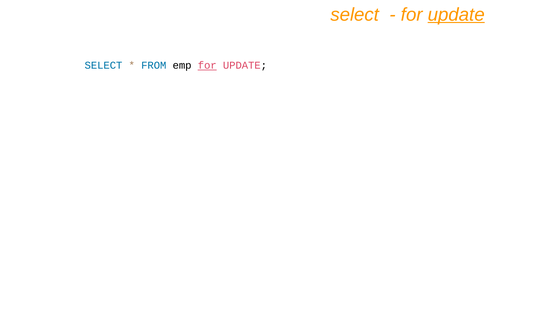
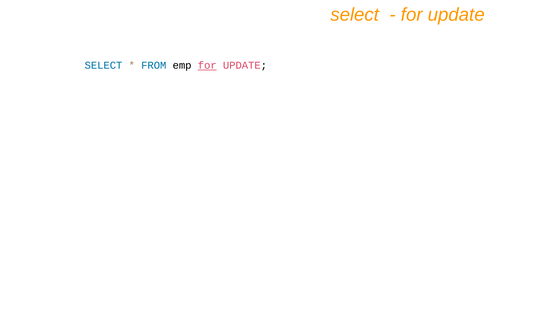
update at (456, 15) underline: present -> none
